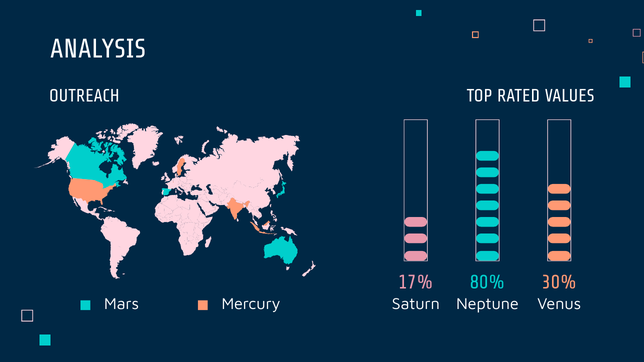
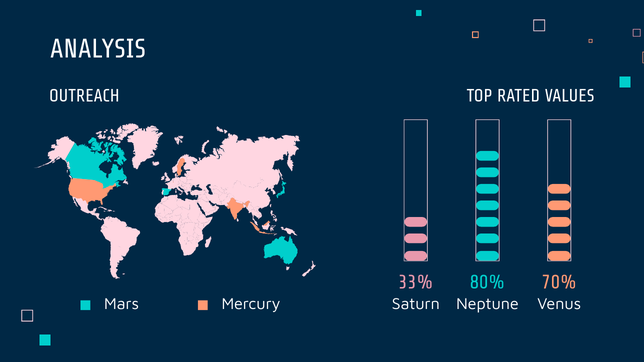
17%: 17% -> 33%
30%: 30% -> 70%
